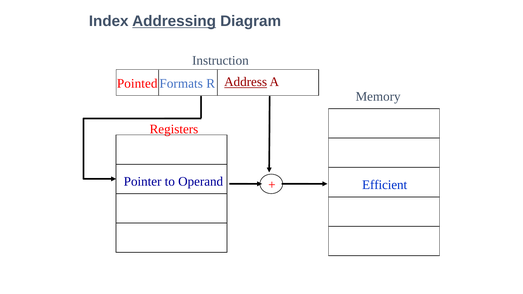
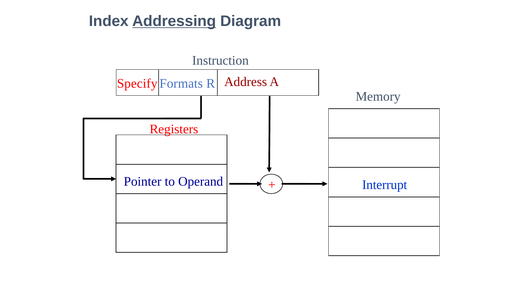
Address underline: present -> none
Pointed: Pointed -> Specify
Efficient: Efficient -> Interrupt
